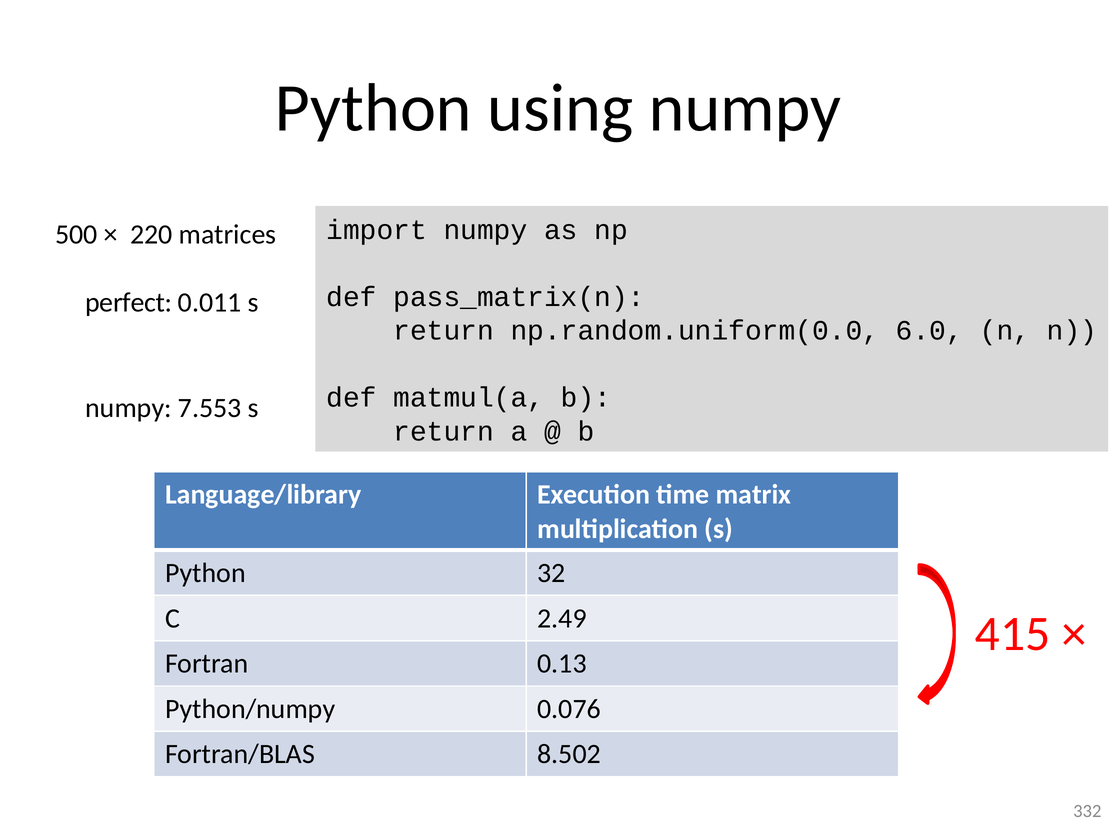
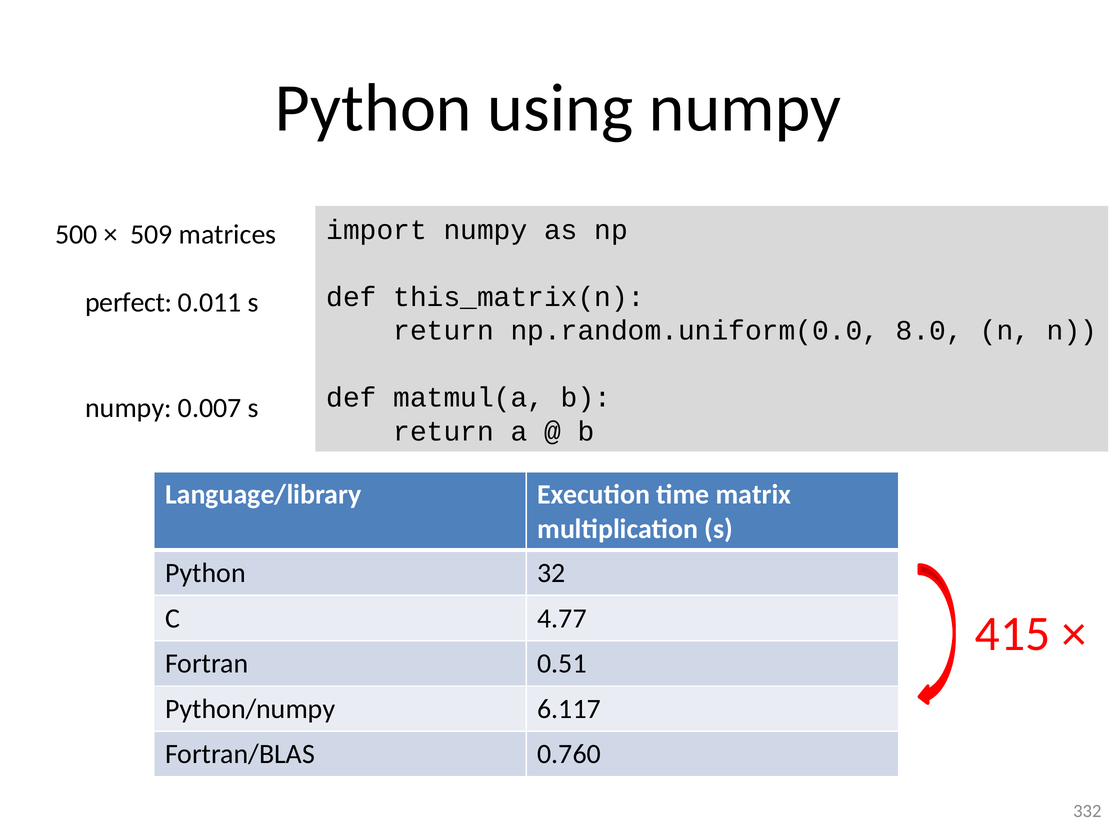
220: 220 -> 509
pass_matrix(n: pass_matrix(n -> this_matrix(n
6.0: 6.0 -> 8.0
7.553: 7.553 -> 0.007
2.49: 2.49 -> 4.77
0.13: 0.13 -> 0.51
0.076: 0.076 -> 6.117
8.502: 8.502 -> 0.760
